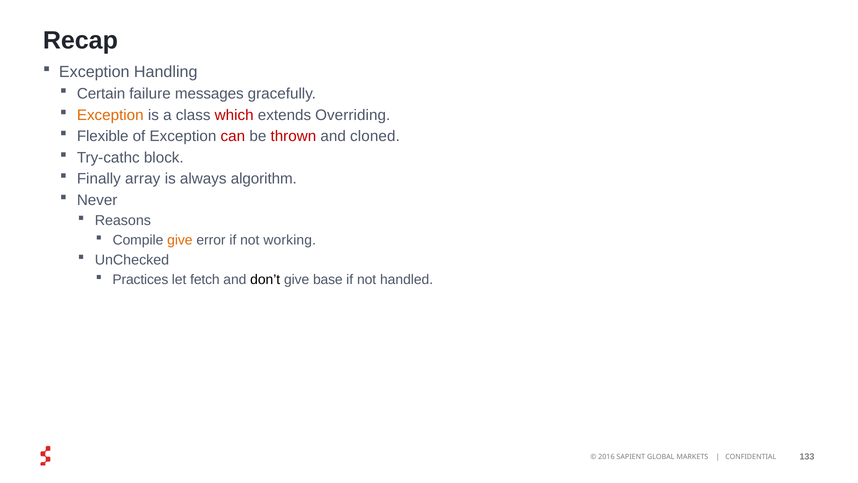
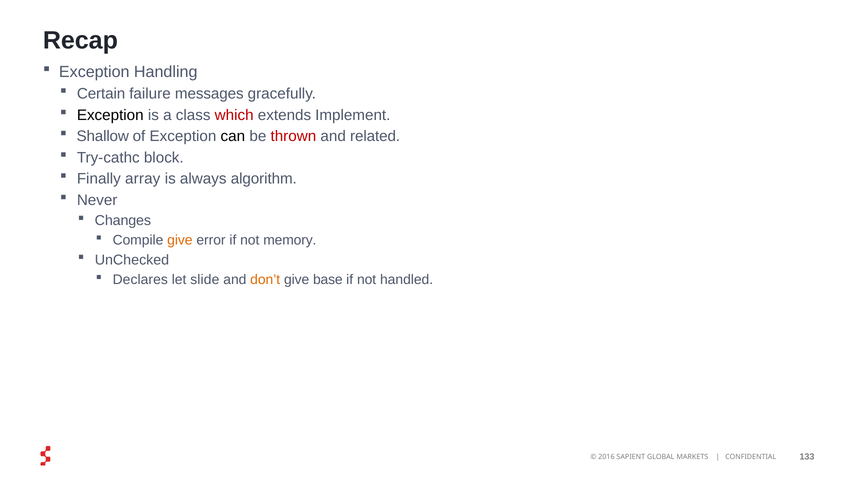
Exception at (110, 115) colour: orange -> black
Overriding: Overriding -> Implement
Flexible: Flexible -> Shallow
can colour: red -> black
cloned: cloned -> related
Reasons: Reasons -> Changes
working: working -> memory
Practices: Practices -> Declares
fetch: fetch -> slide
don’t colour: black -> orange
